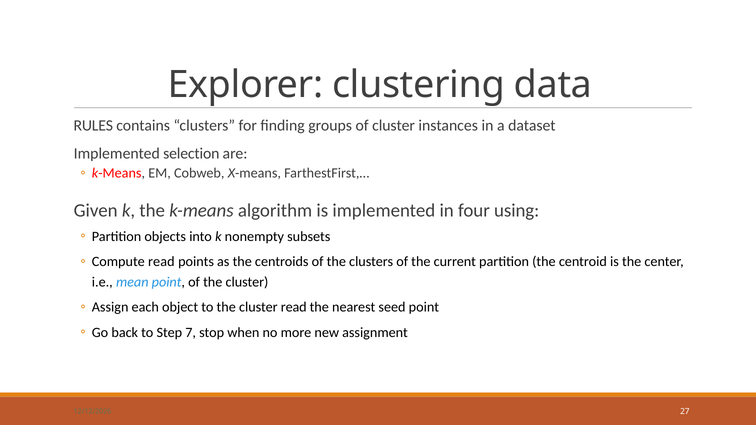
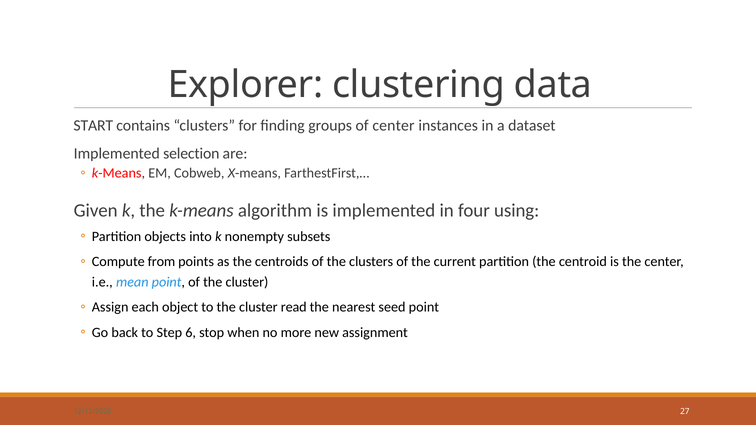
RULES: RULES -> START
of cluster: cluster -> center
Compute read: read -> from
7: 7 -> 6
